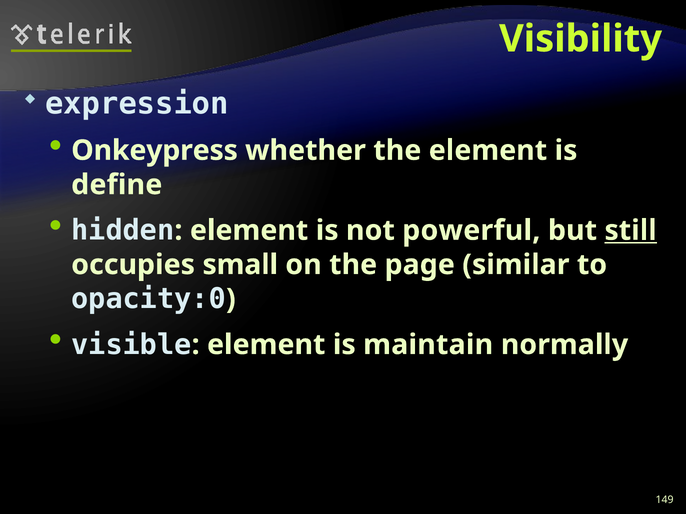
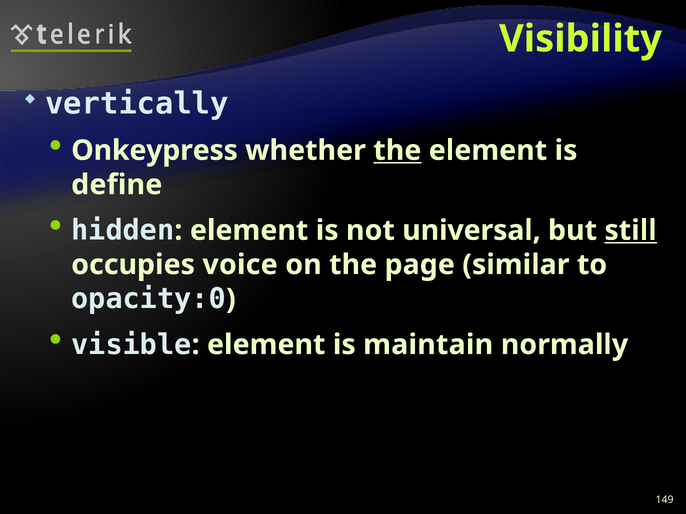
expression: expression -> vertically
the at (397, 151) underline: none -> present
powerful: powerful -> universal
small: small -> voice
